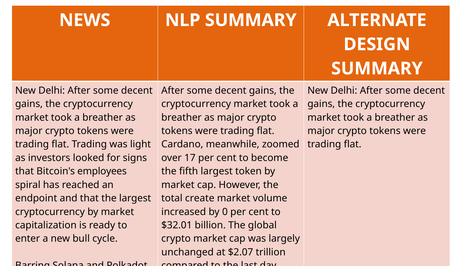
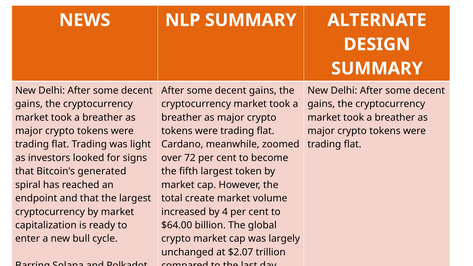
17: 17 -> 72
employees: employees -> generated
0: 0 -> 4
$32.01: $32.01 -> $64.00
